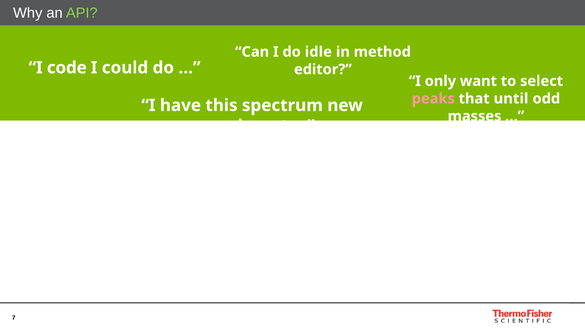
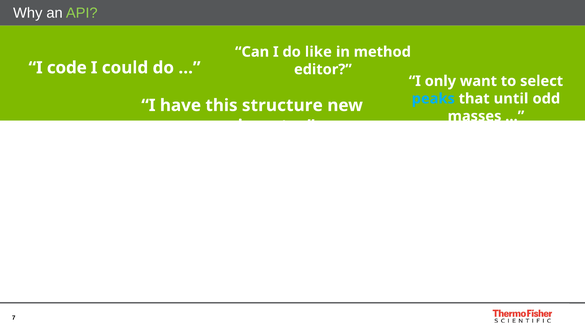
idle: idle -> like
peaks colour: pink -> light blue
spectrum: spectrum -> structure
